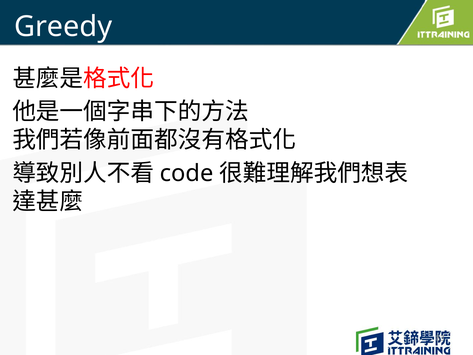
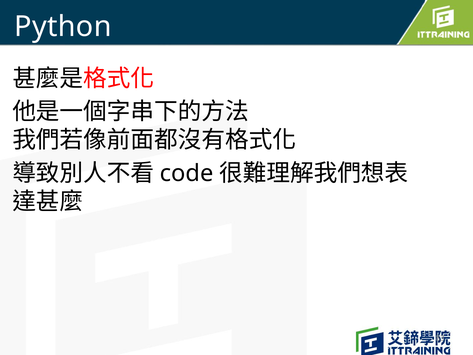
Greedy: Greedy -> Python
